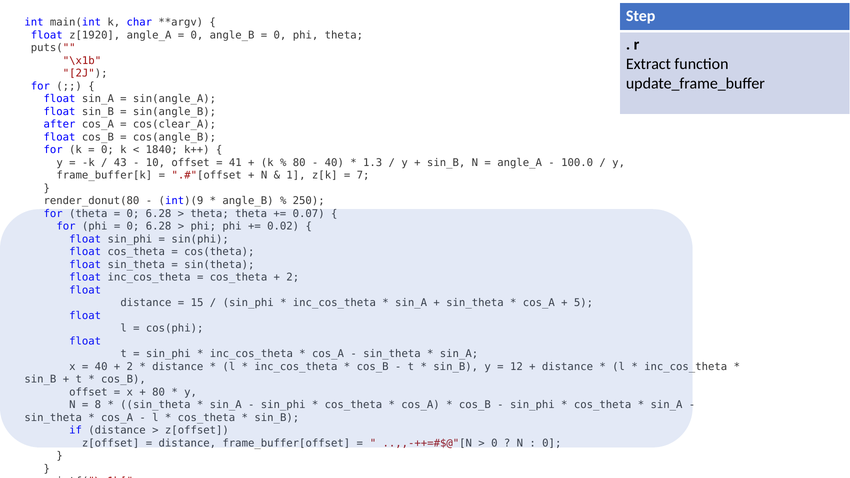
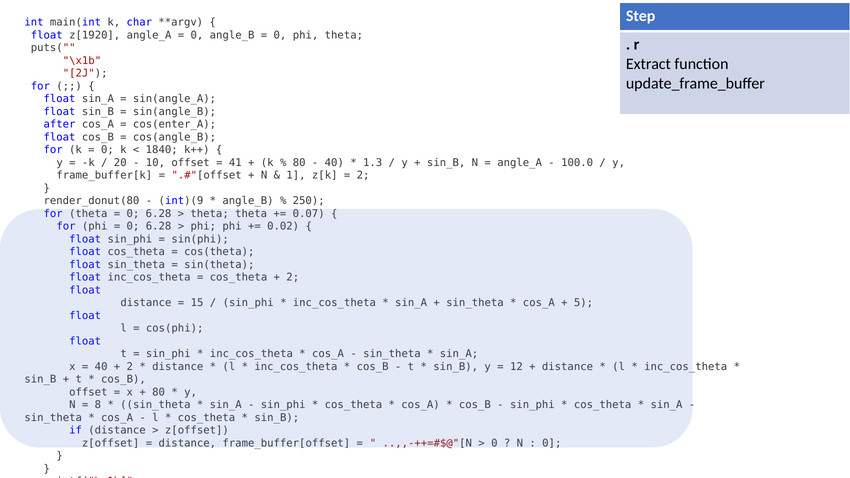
cos(clear_A: cos(clear_A -> cos(enter_A
43: 43 -> 20
7 at (363, 175): 7 -> 2
